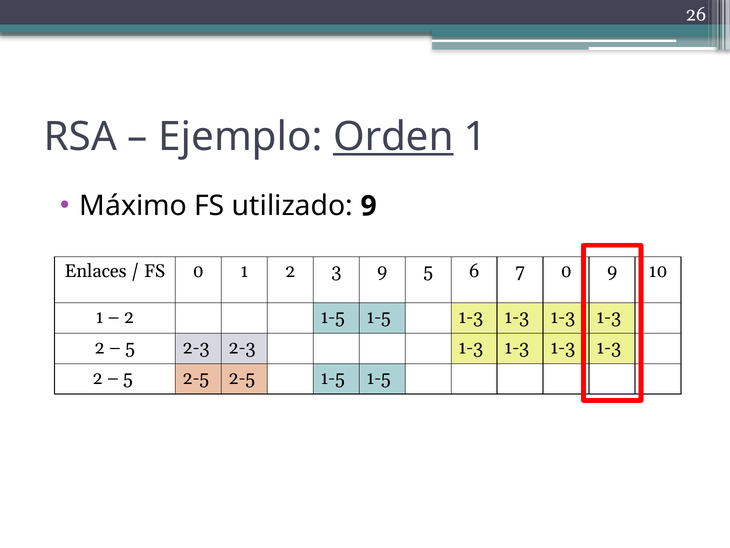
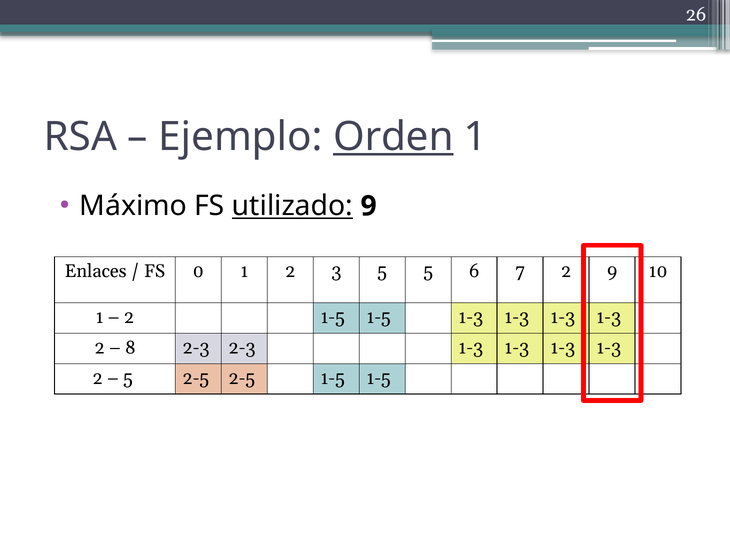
utilizado underline: none -> present
3 9: 9 -> 5
7 0: 0 -> 2
5 at (130, 347): 5 -> 8
